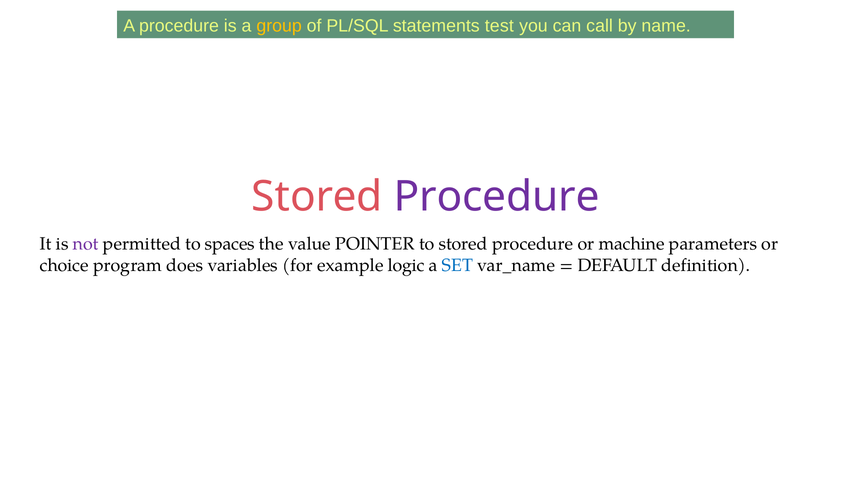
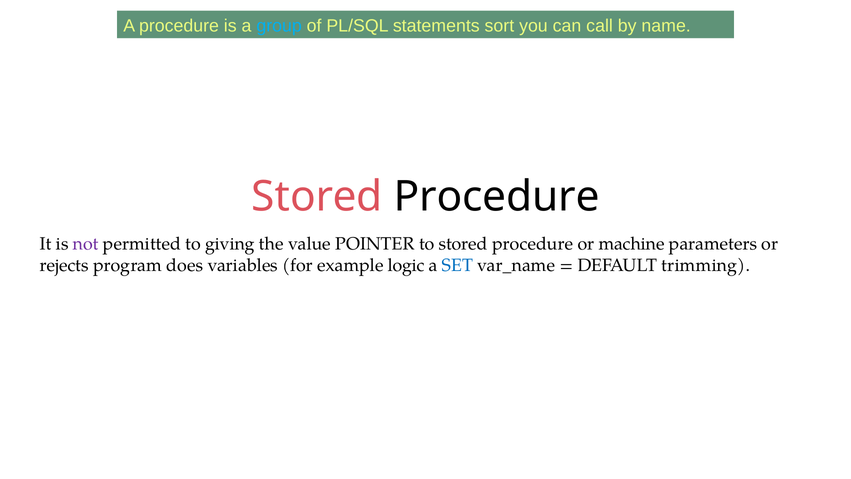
group colour: yellow -> light blue
test: test -> sort
Procedure at (497, 197) colour: purple -> black
spaces: spaces -> giving
choice: choice -> rejects
definition: definition -> trimming
